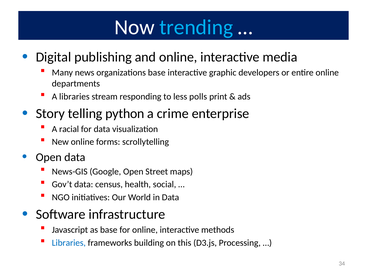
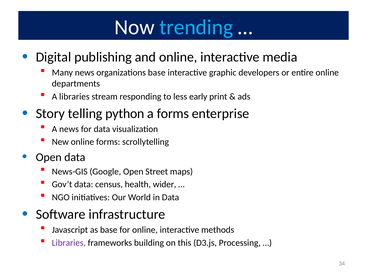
polls: polls -> early
a crime: crime -> forms
A racial: racial -> news
social: social -> wider
Libraries at (69, 242) colour: blue -> purple
